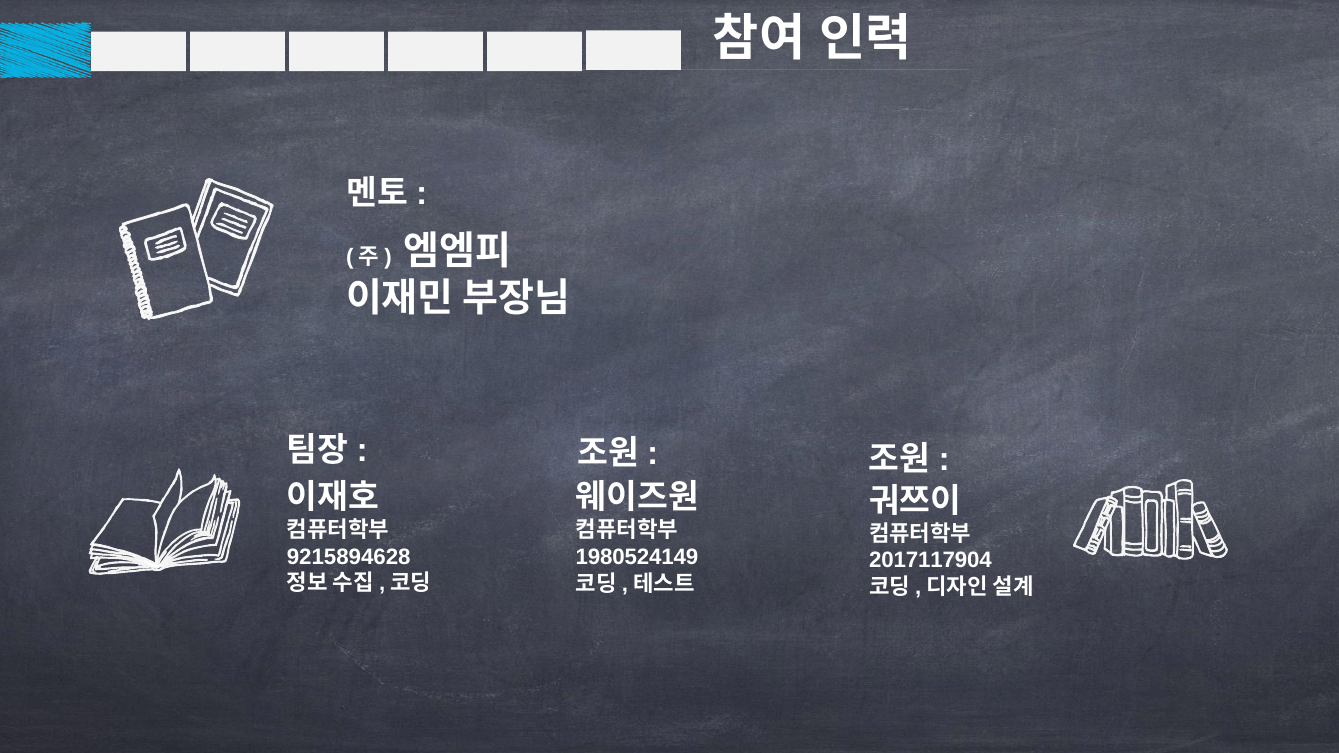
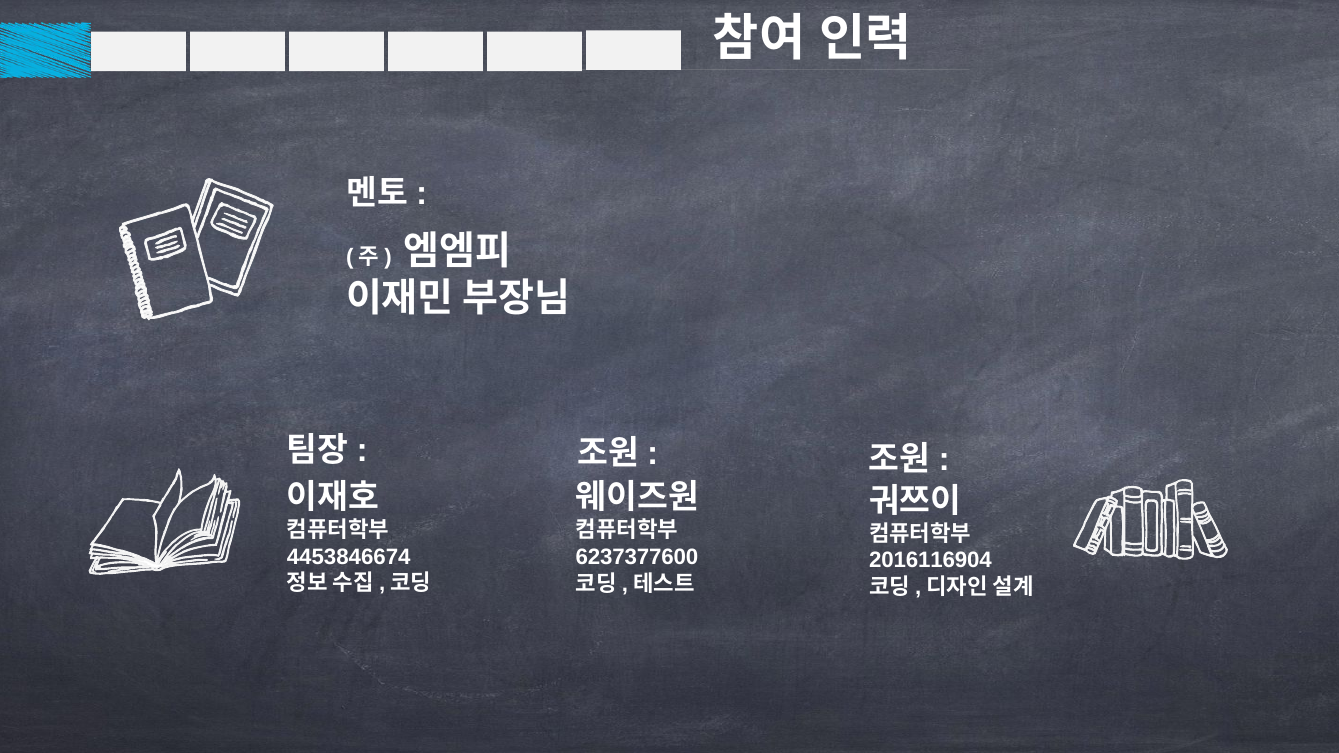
9215894628: 9215894628 -> 4453846674
1980524149: 1980524149 -> 6237377600
2017117904: 2017117904 -> 2016116904
